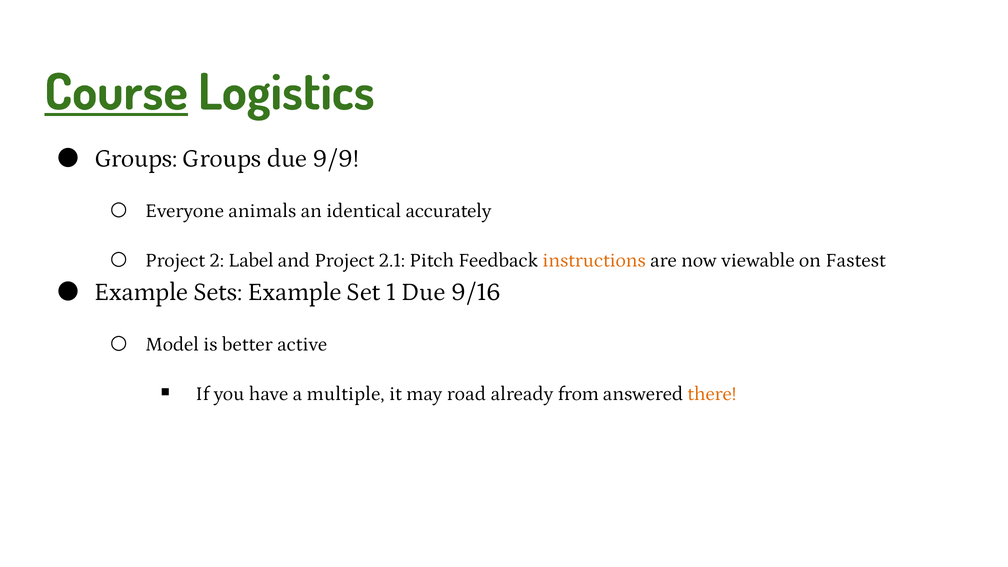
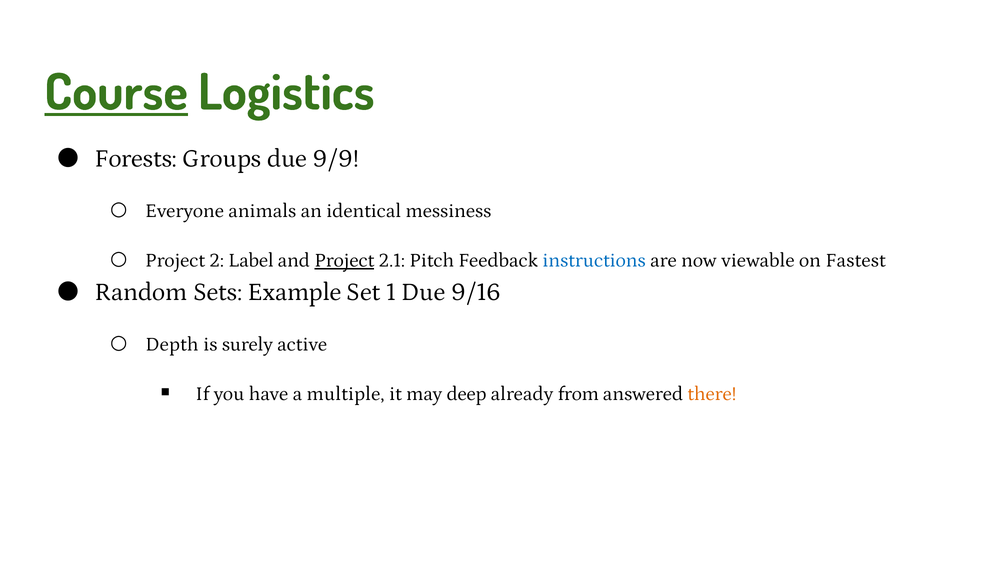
Groups at (136, 159): Groups -> Forests
accurately: accurately -> messiness
Project at (344, 260) underline: none -> present
instructions colour: orange -> blue
Example at (141, 292): Example -> Random
Model: Model -> Depth
better: better -> surely
road: road -> deep
